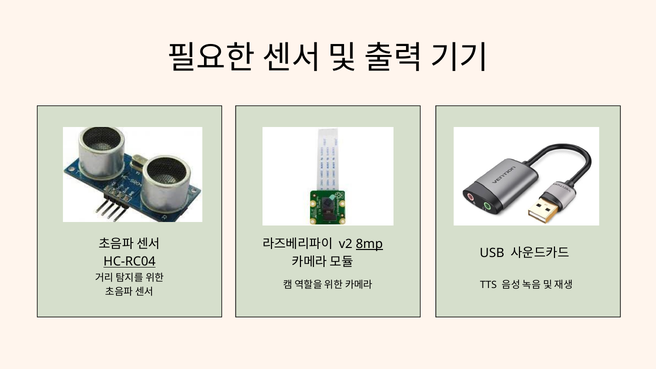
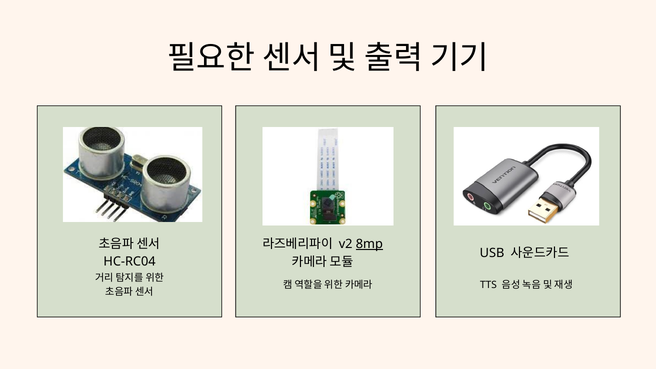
HC-RC04 underline: present -> none
